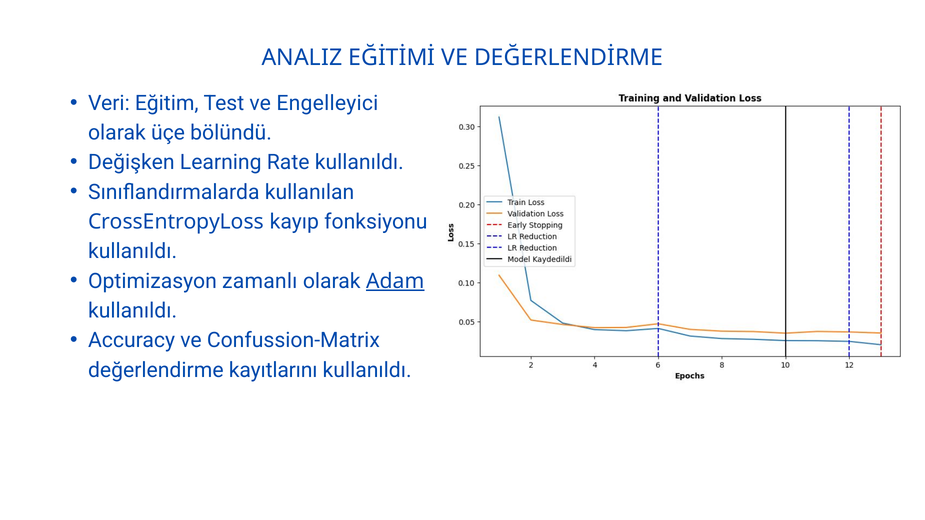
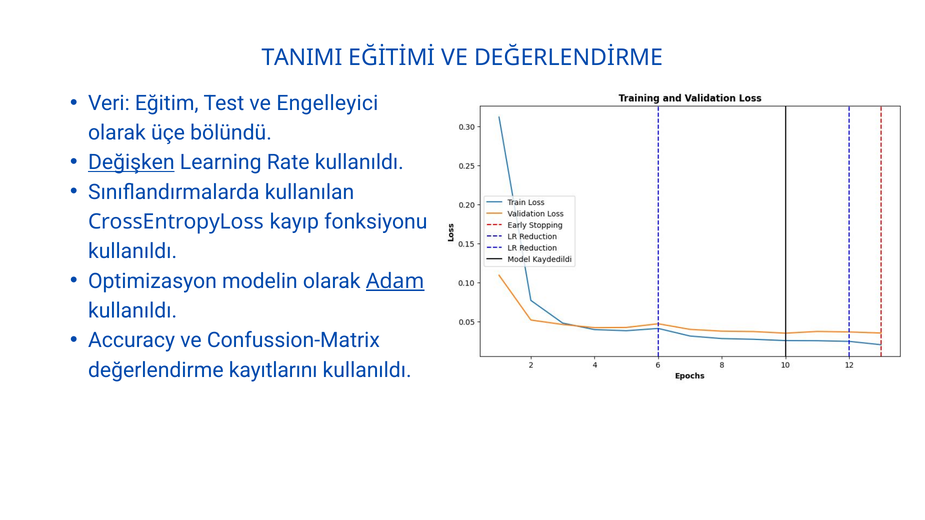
ANALIZ: ANALIZ -> TANIMI
Değişken underline: none -> present
zamanlı: zamanlı -> modelin
